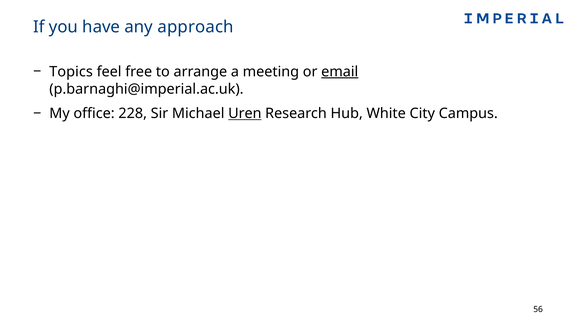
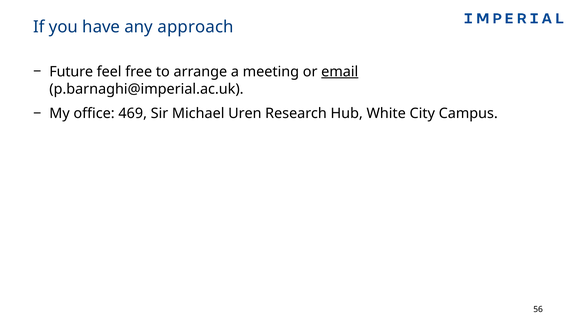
Topics: Topics -> Future
228: 228 -> 469
Uren underline: present -> none
